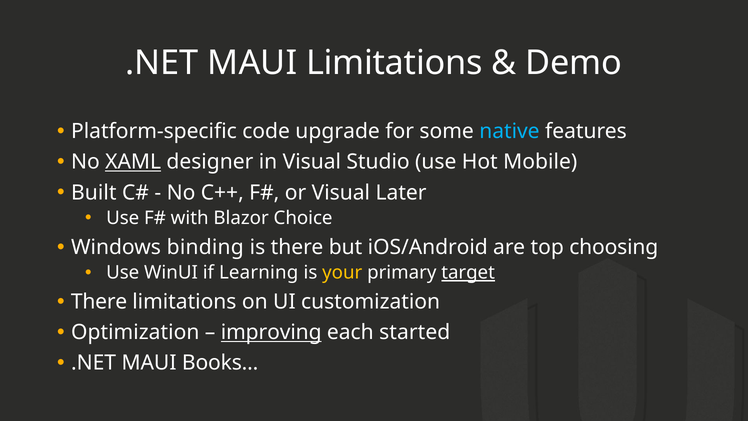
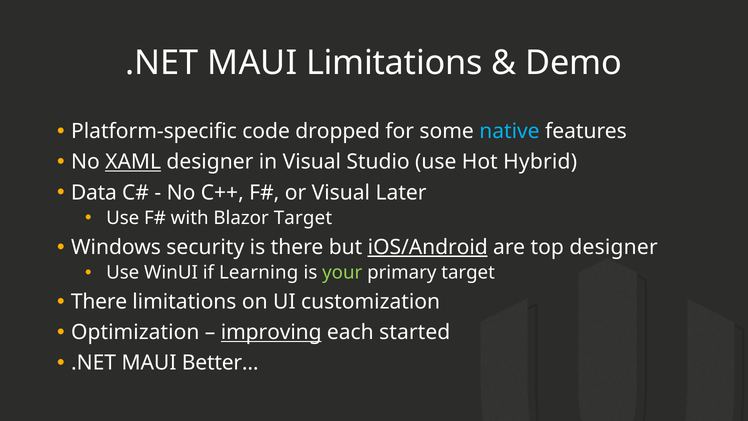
upgrade: upgrade -> dropped
Mobile: Mobile -> Hybrid
Built: Built -> Data
Blazor Choice: Choice -> Target
binding: binding -> security
iOS/Android underline: none -> present
top choosing: choosing -> designer
your colour: yellow -> light green
target at (468, 272) underline: present -> none
Books…: Books… -> Better…
